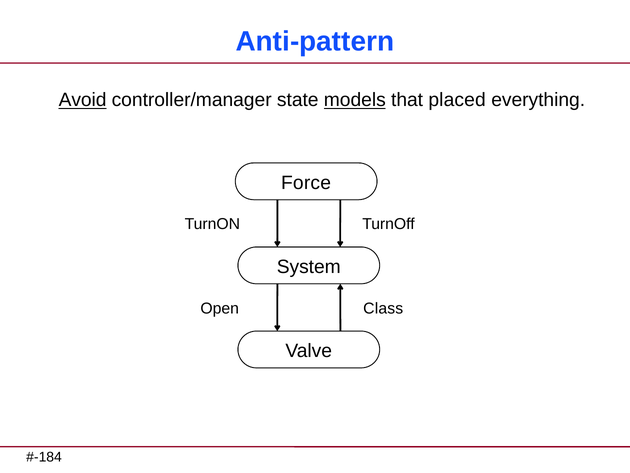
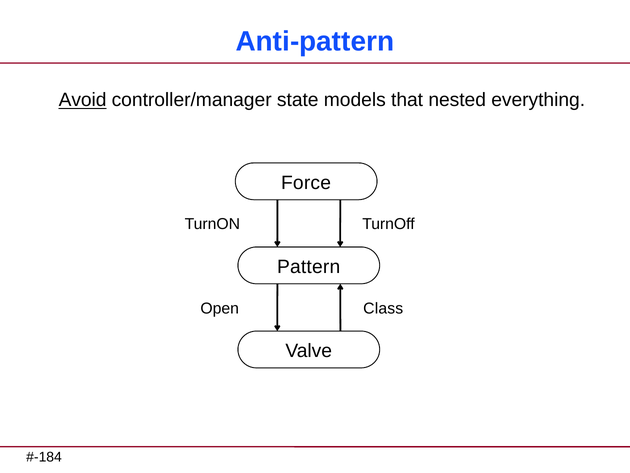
models underline: present -> none
placed: placed -> nested
System: System -> Pattern
